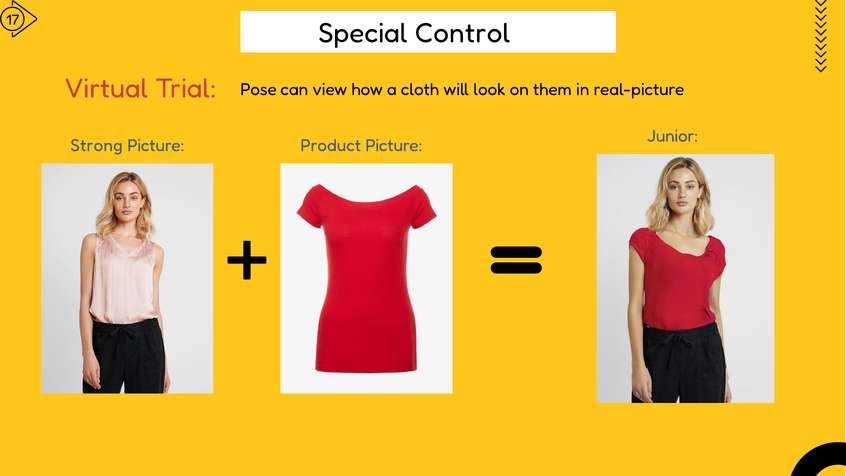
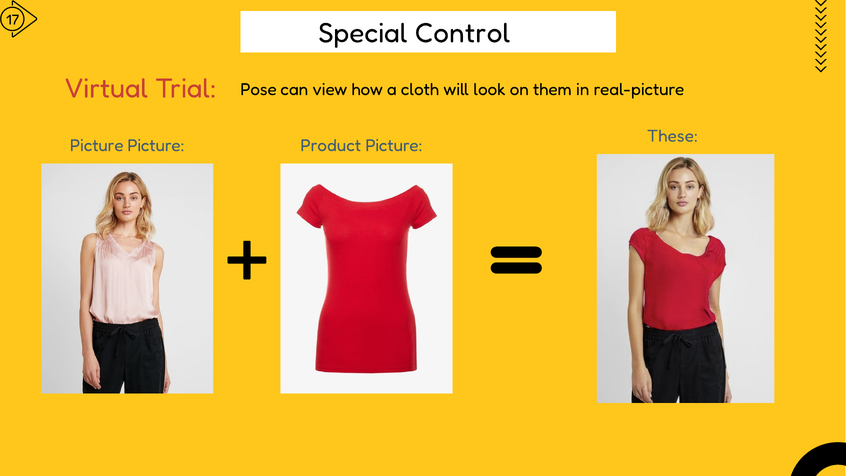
Junior: Junior -> These
Strong at (97, 145): Strong -> Picture
